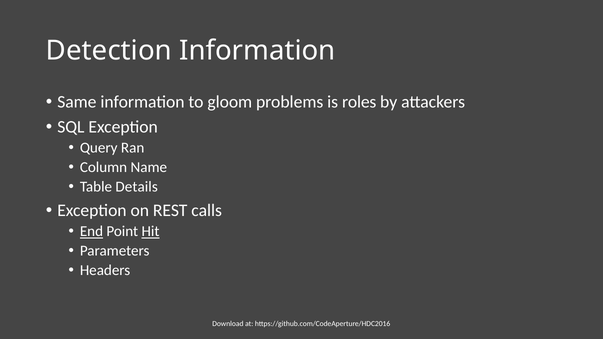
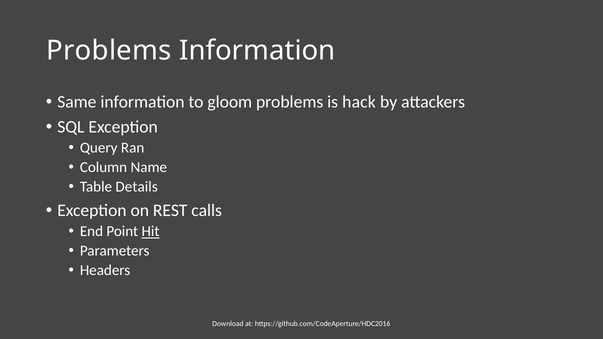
Detection at (109, 51): Detection -> Problems
roles: roles -> hack
End underline: present -> none
